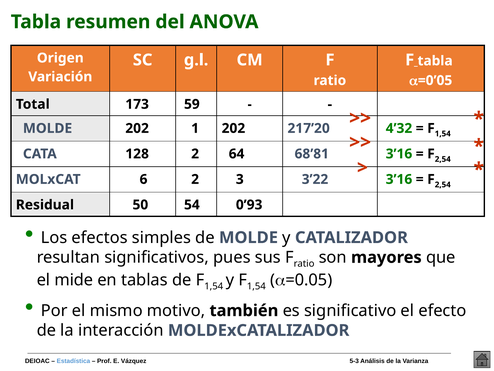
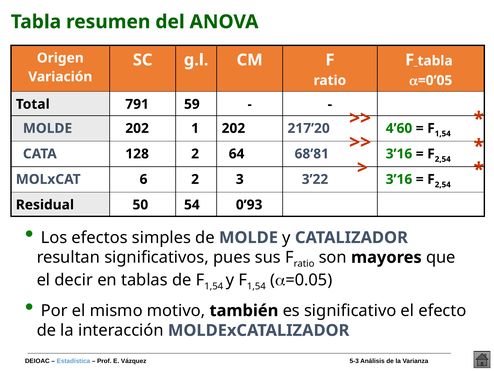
173: 173 -> 791
4’32: 4’32 -> 4’60
mide: mide -> decir
